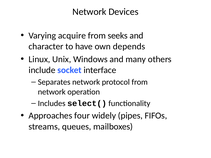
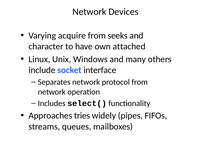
depends: depends -> attached
four: four -> tries
